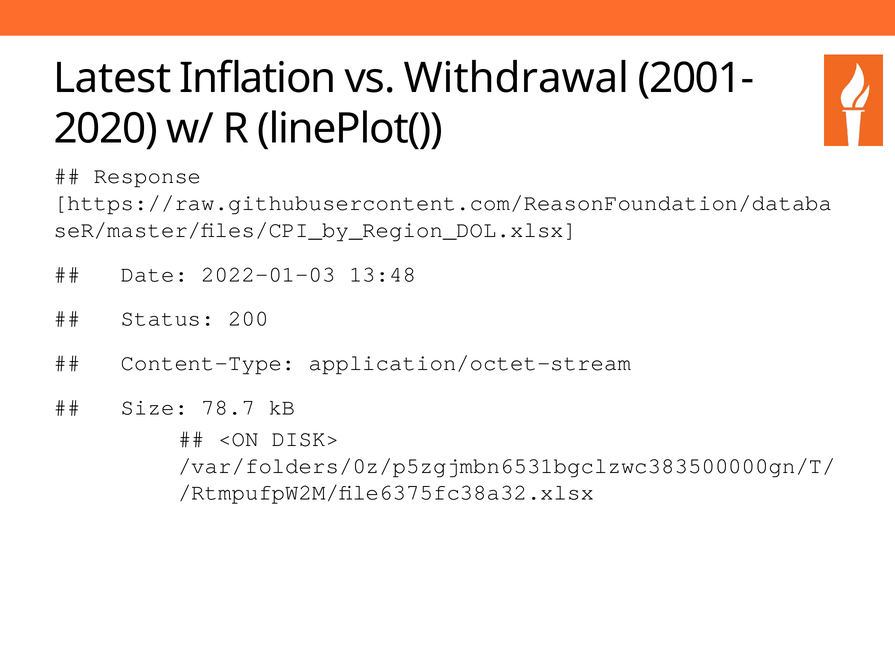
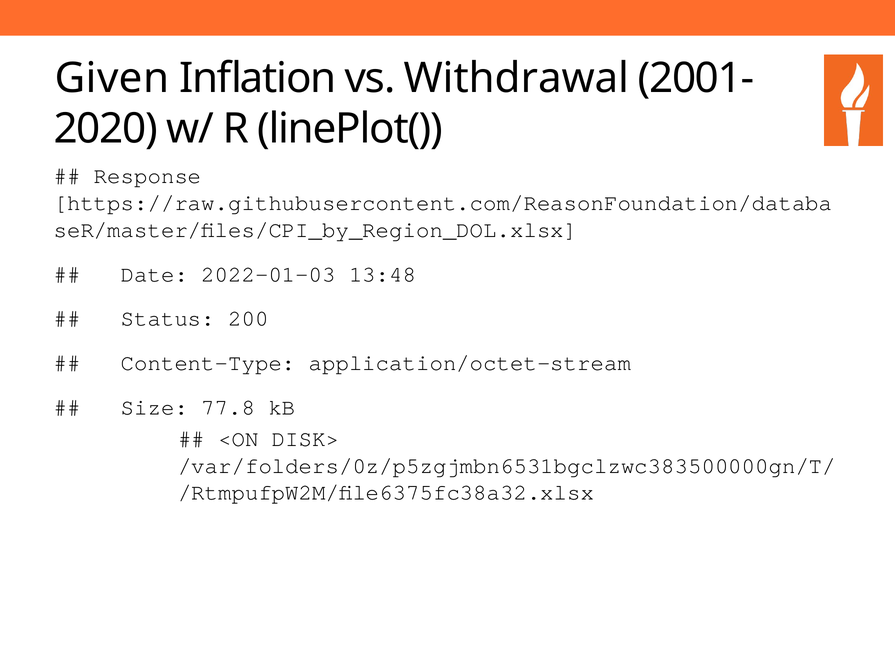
Latest: Latest -> Given
78.7: 78.7 -> 77.8
